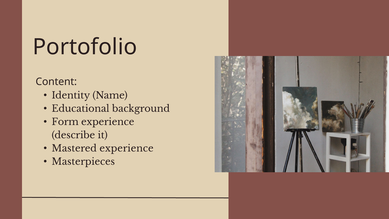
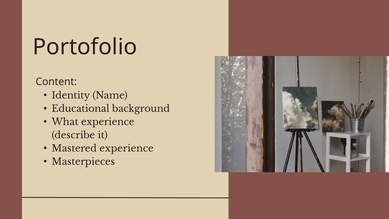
Form: Form -> What
